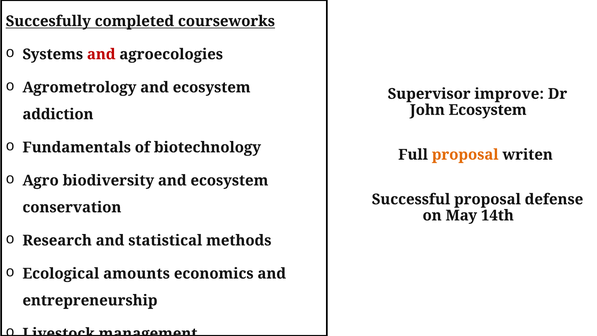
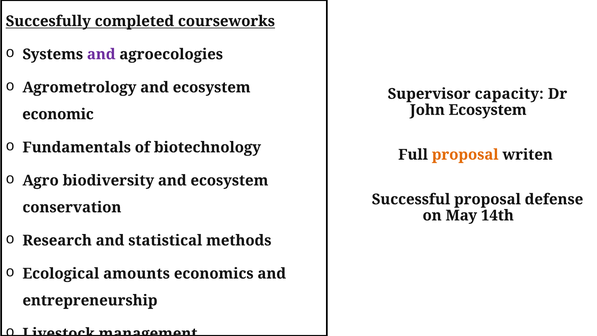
and at (101, 54) colour: red -> purple
improve: improve -> capacity
addiction: addiction -> economic
